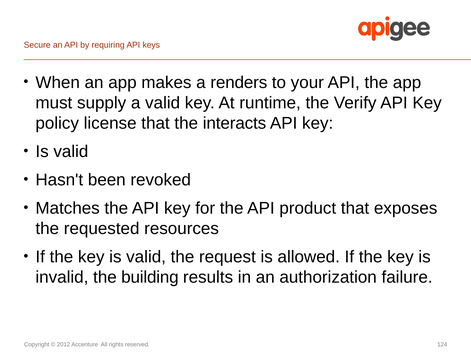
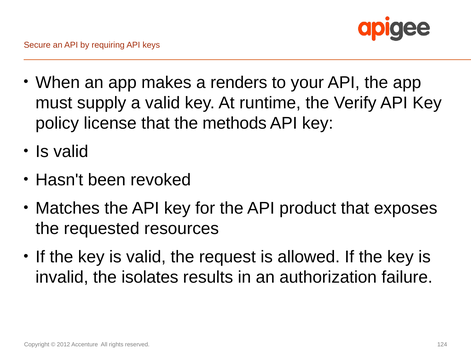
interacts: interacts -> methods
building: building -> isolates
